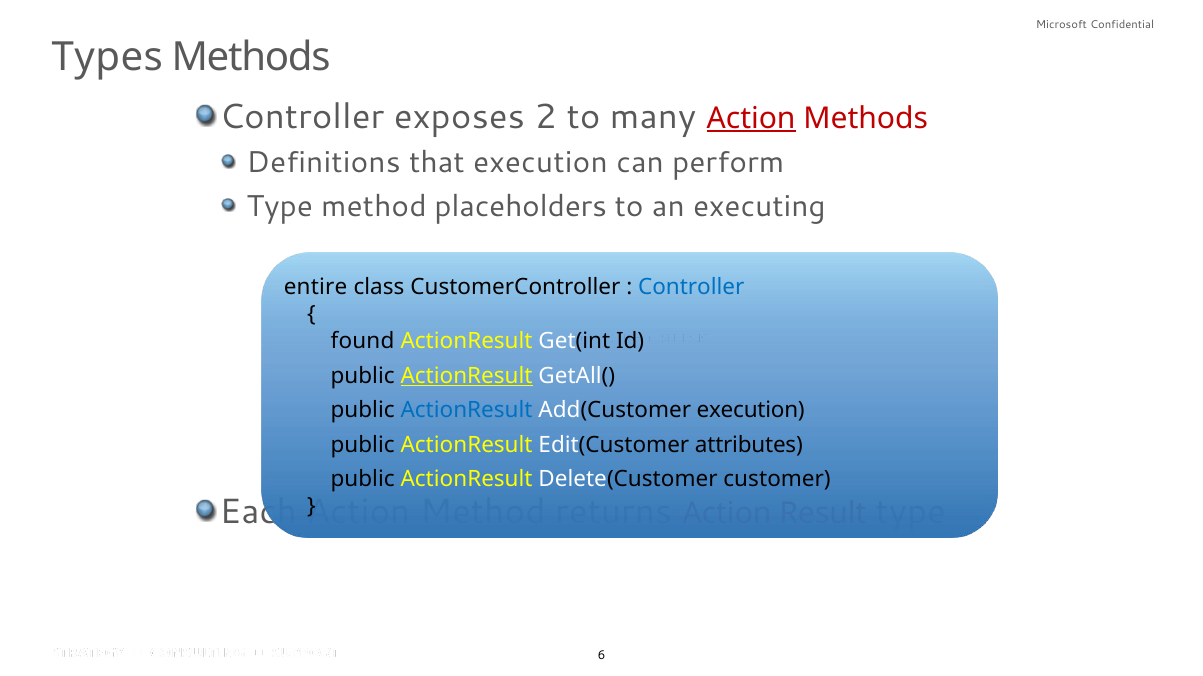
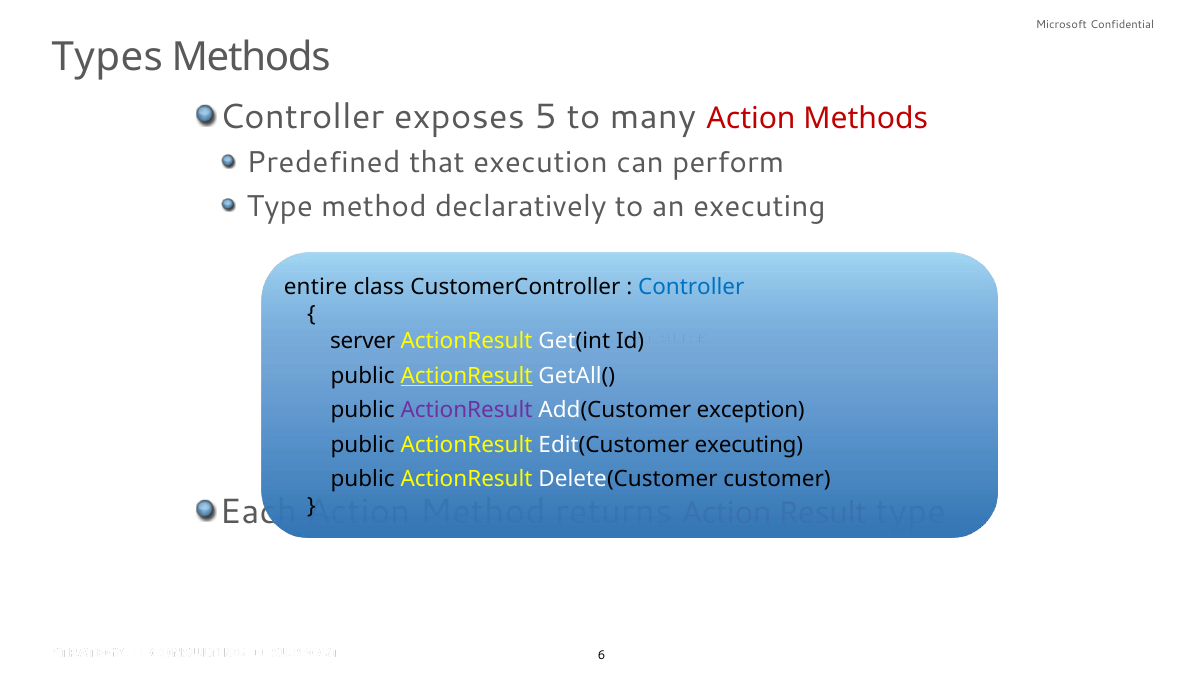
2: 2 -> 5
Action at (751, 118) underline: present -> none
Definitions: Definitions -> Predefined
placeholders: placeholders -> declaratively
found: found -> server
ActionResult at (467, 411) colour: blue -> purple
Add(Customer execution: execution -> exception
Edit(Customer attributes: attributes -> executing
